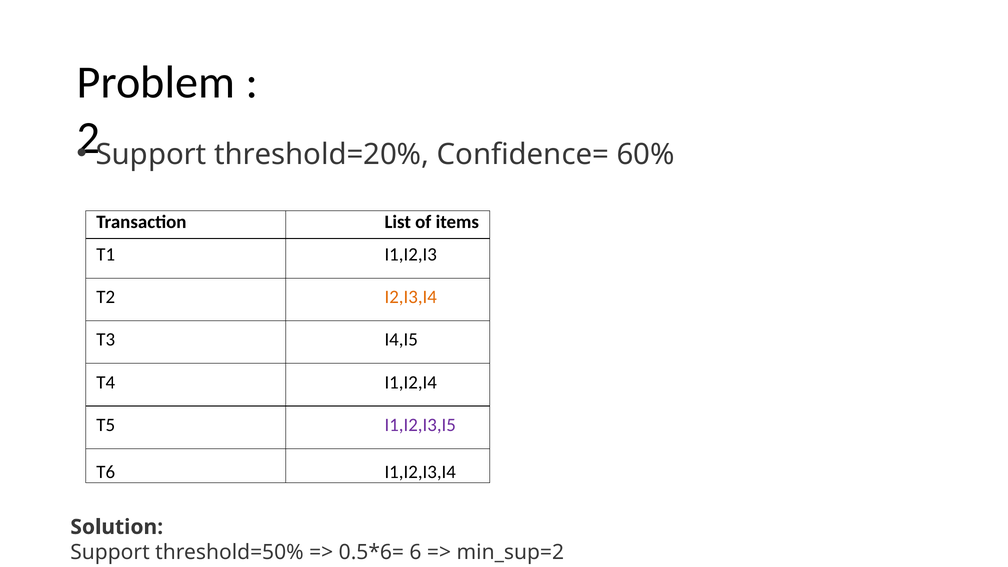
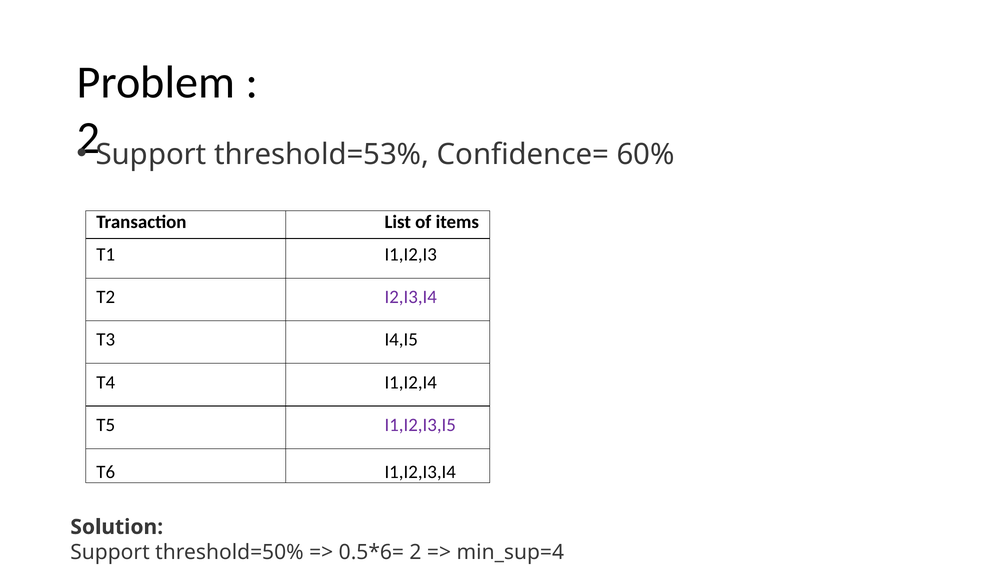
threshold=20%: threshold=20% -> threshold=53%
I2,I3,I4 colour: orange -> purple
6 at (415, 552): 6 -> 2
min_sup=2: min_sup=2 -> min_sup=4
